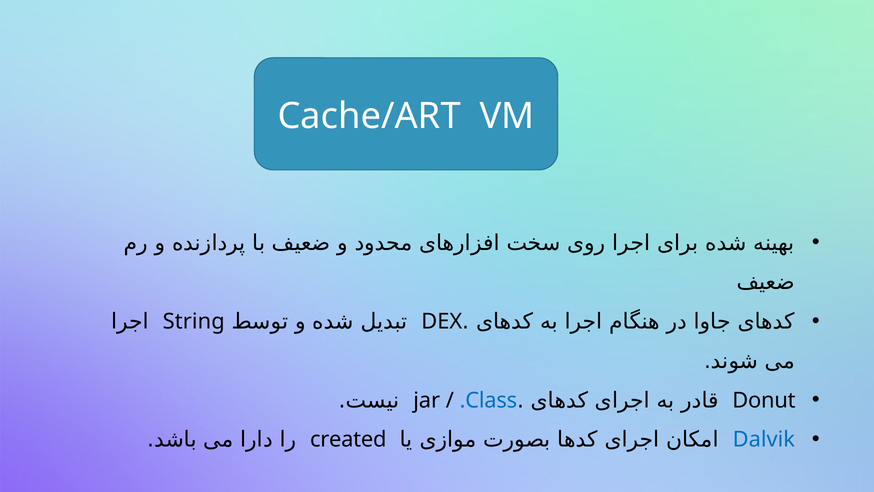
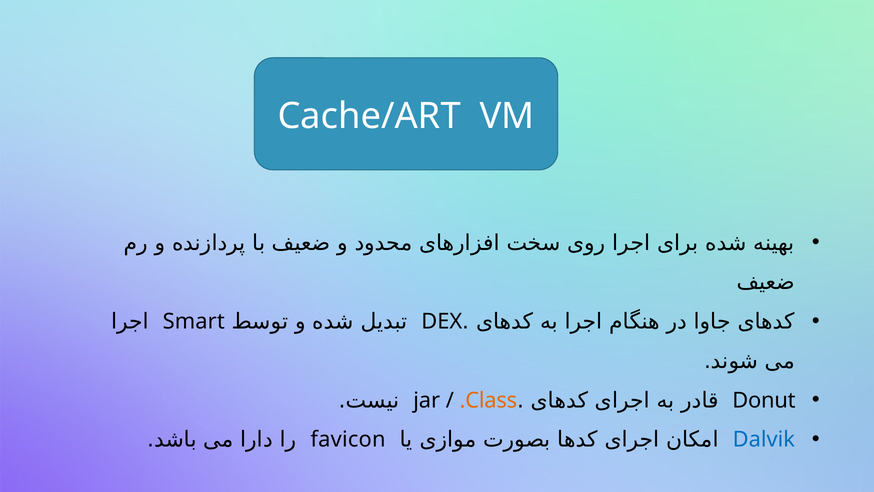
String: String -> Smart
.Class colour: blue -> orange
created: created -> favicon
